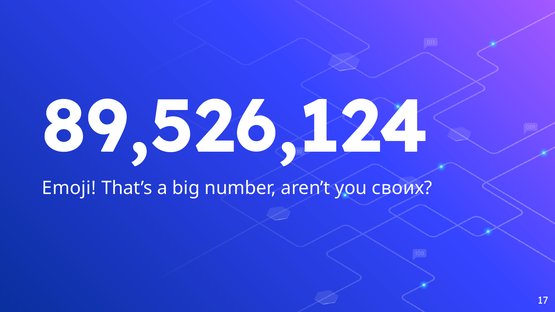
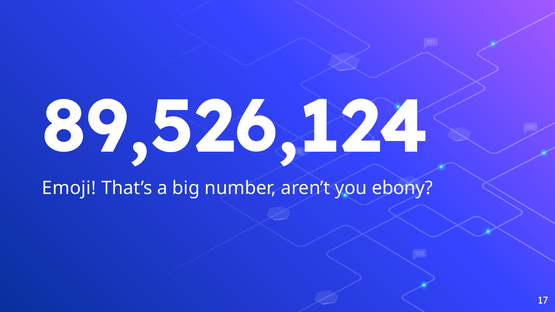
своих: своих -> ebony
